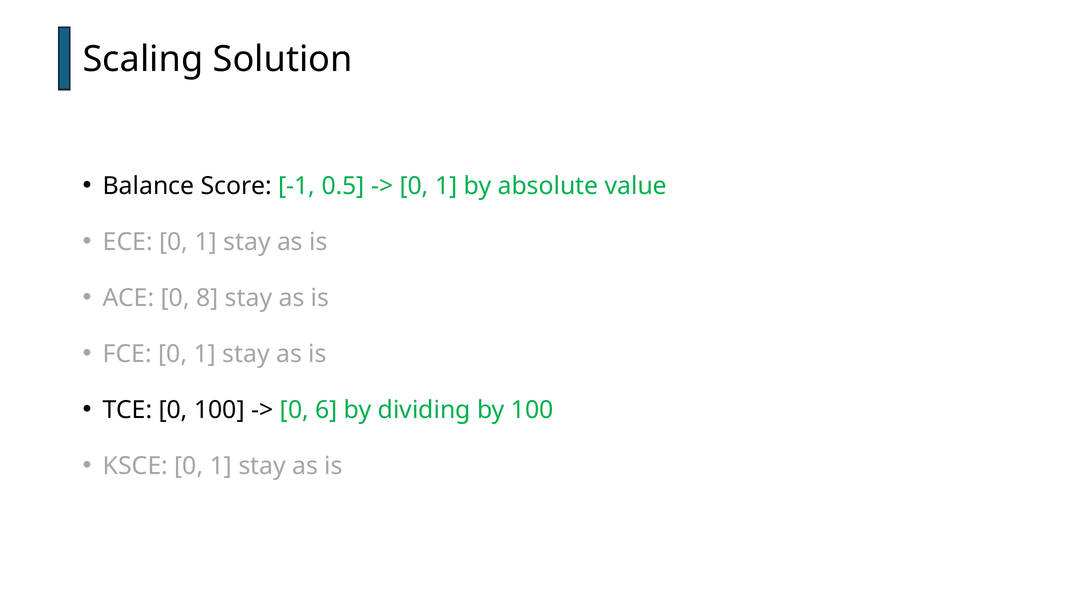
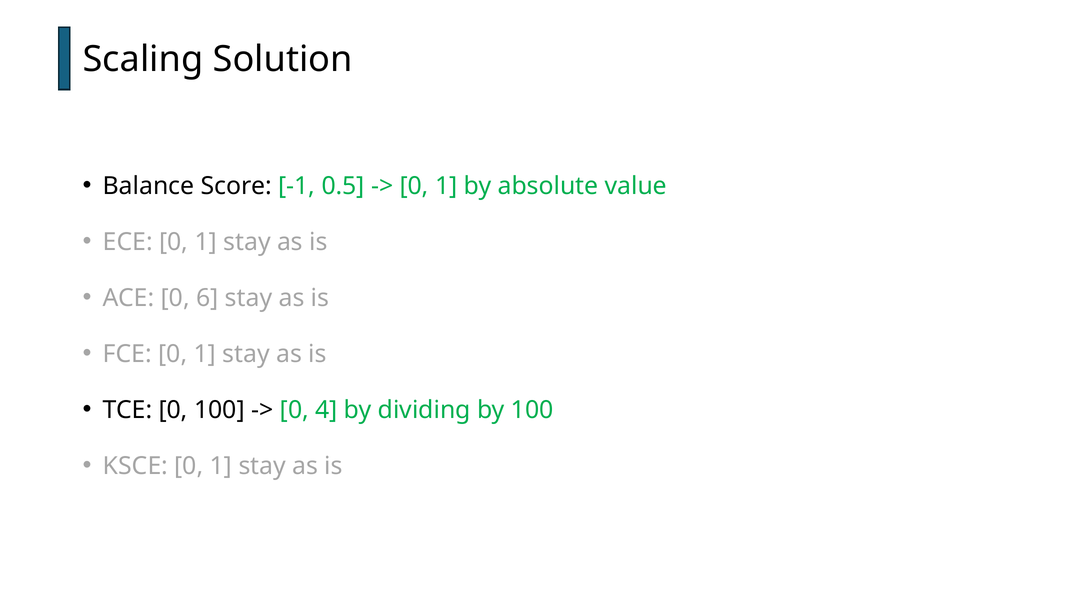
8: 8 -> 6
6: 6 -> 4
